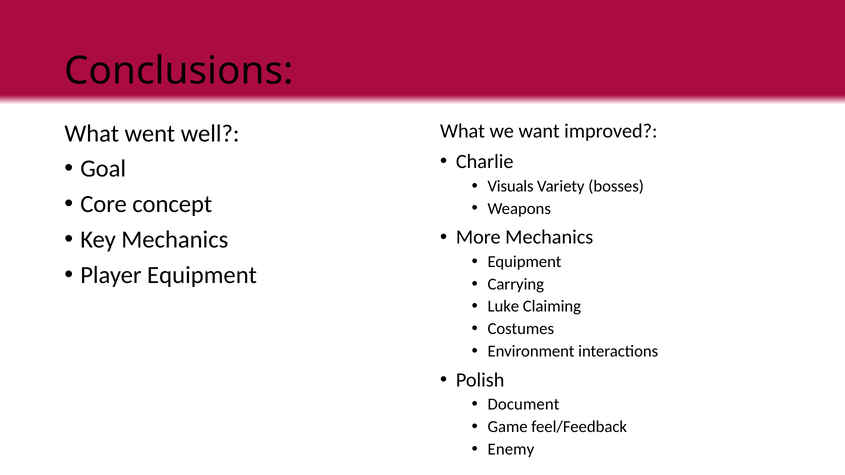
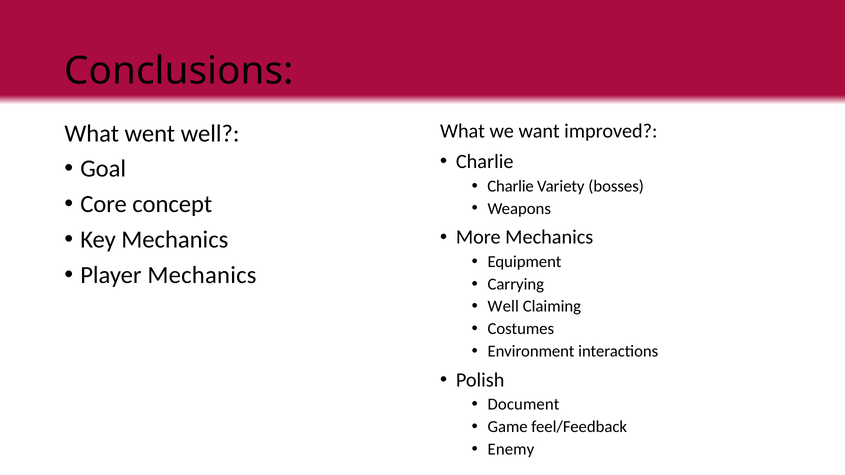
Visuals at (511, 186): Visuals -> Charlie
Player Equipment: Equipment -> Mechanics
Luke at (503, 307): Luke -> Well
